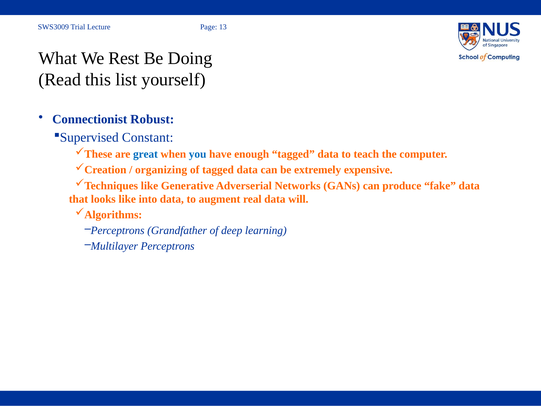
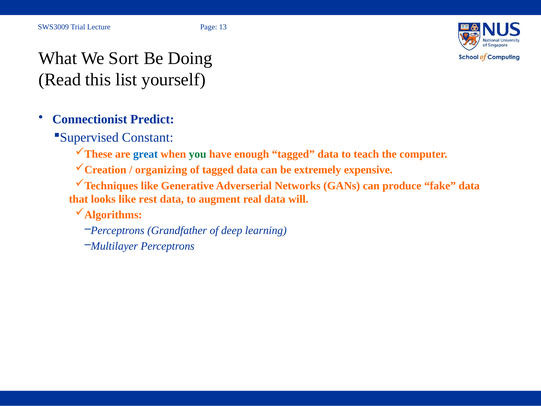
Rest: Rest -> Sort
Robust: Robust -> Predict
you colour: blue -> green
into: into -> rest
